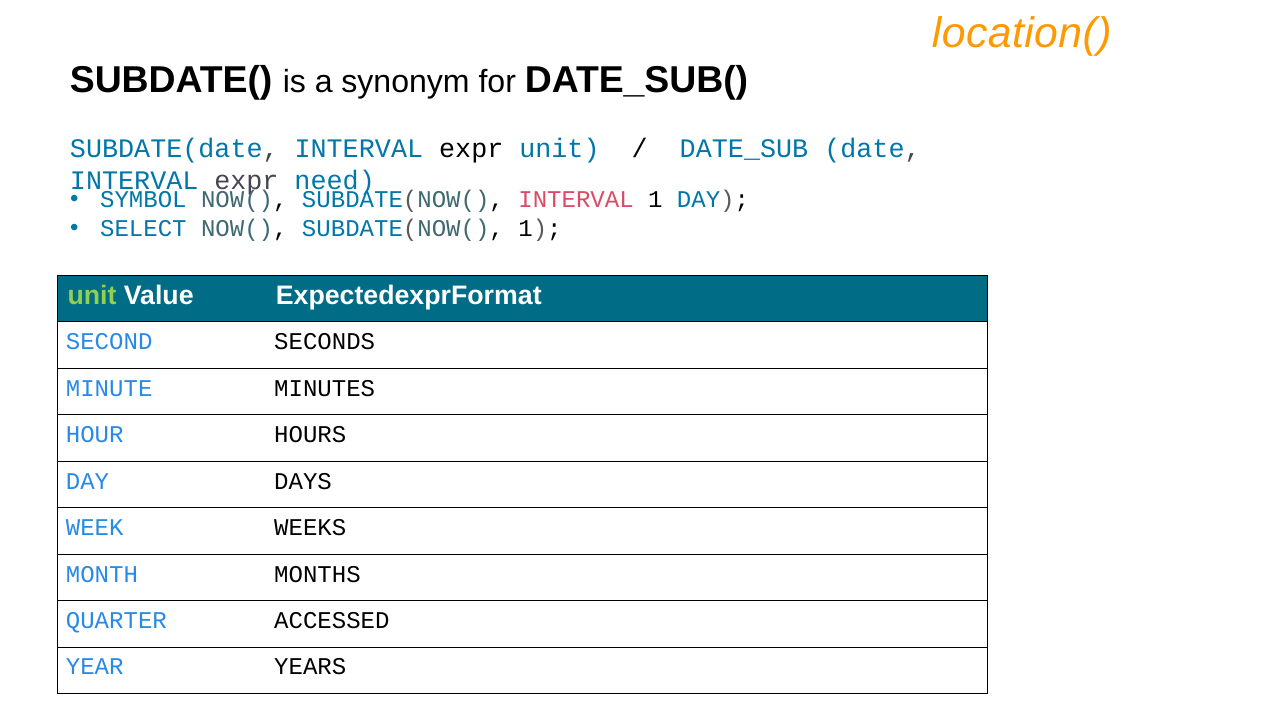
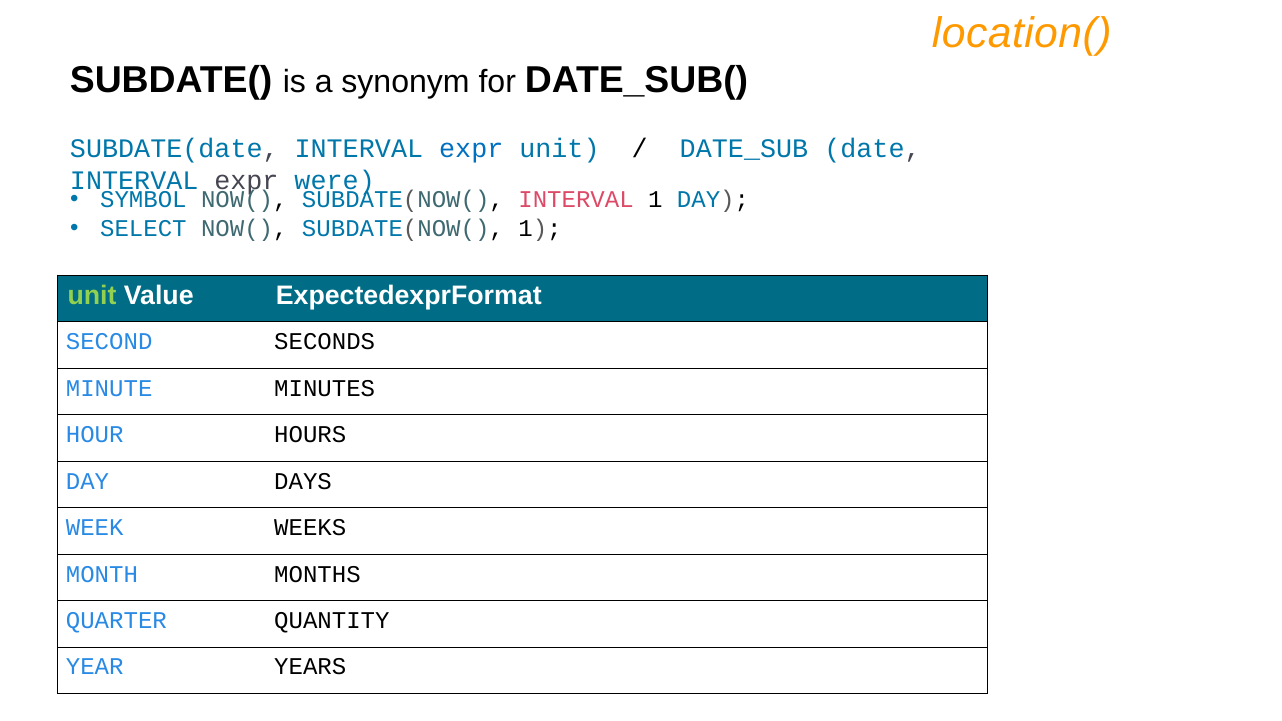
expr at (471, 149) colour: black -> blue
need: need -> were
ACCESSED: ACCESSED -> QUANTITY
